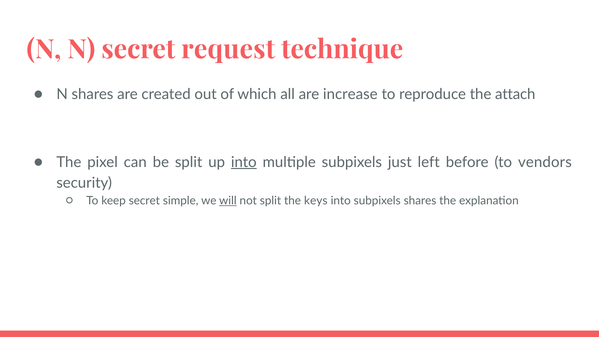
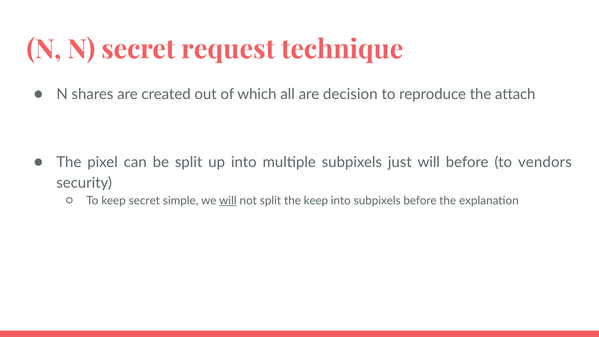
increase: increase -> decision
into at (244, 162) underline: present -> none
just left: left -> will
the keys: keys -> keep
subpixels shares: shares -> before
